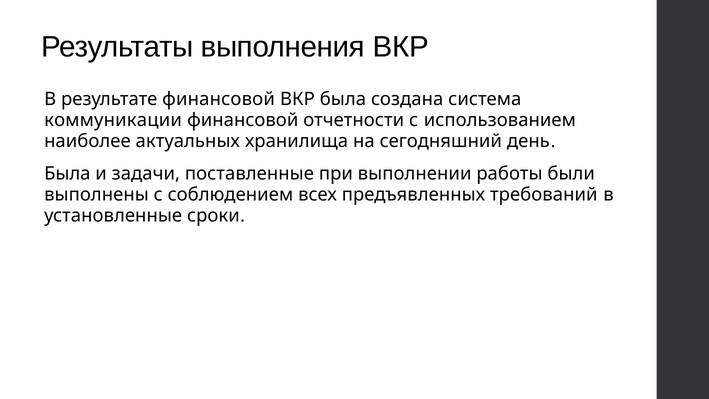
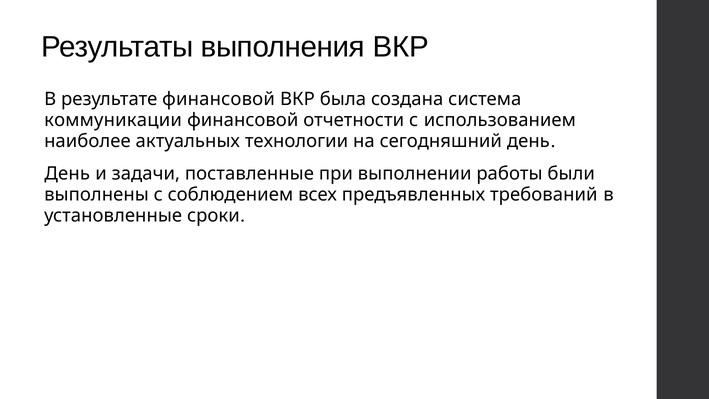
хранилища: хранилища -> технологии
Была at (67, 174): Была -> День
